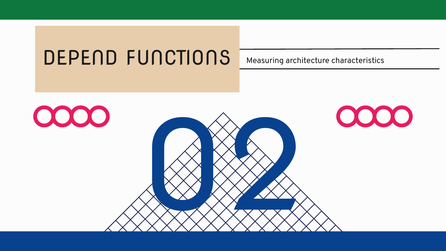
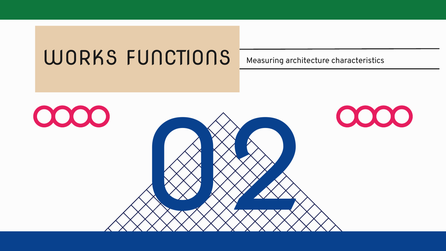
DEPEND: DEPEND -> WORKS
